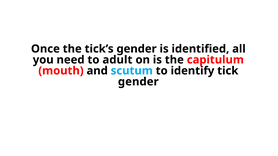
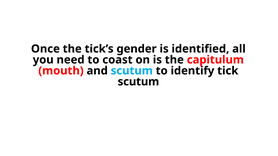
adult: adult -> coast
gender at (138, 82): gender -> scutum
